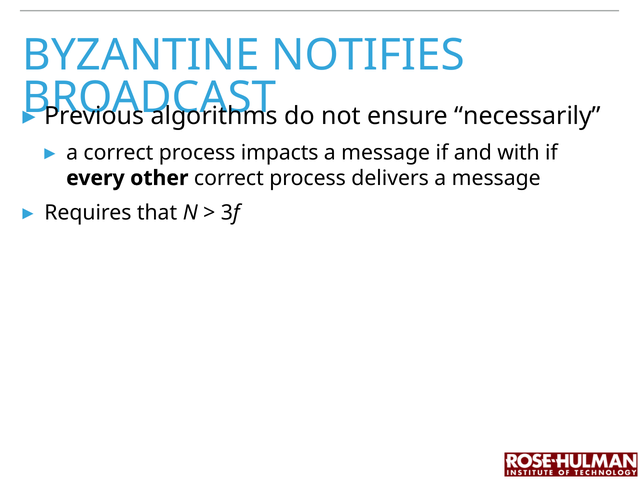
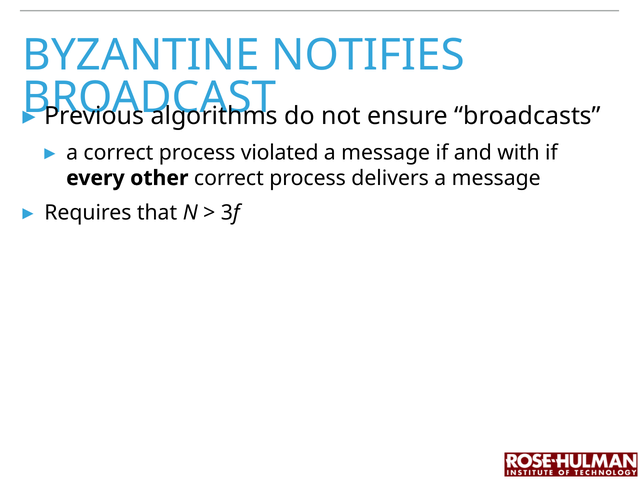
necessarily: necessarily -> broadcasts
impacts: impacts -> violated
